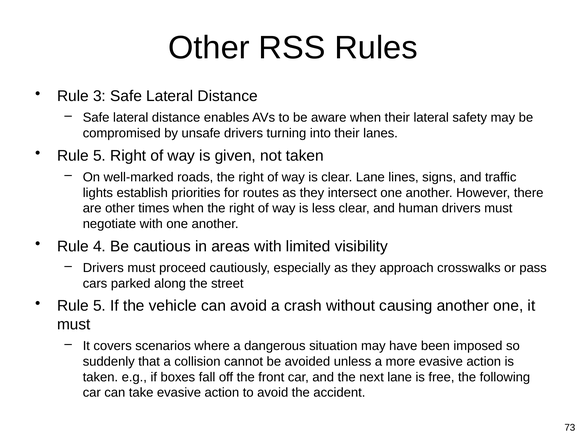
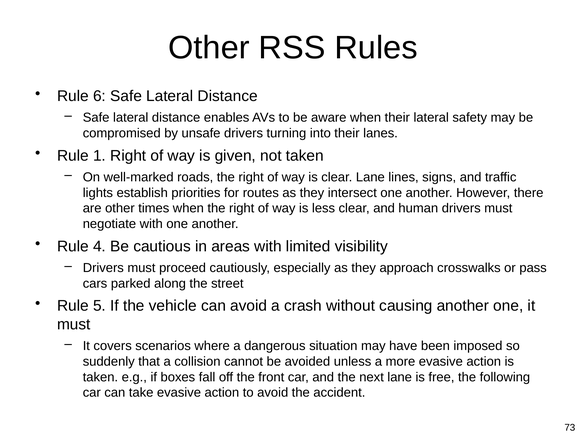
3: 3 -> 6
5 at (100, 156): 5 -> 1
